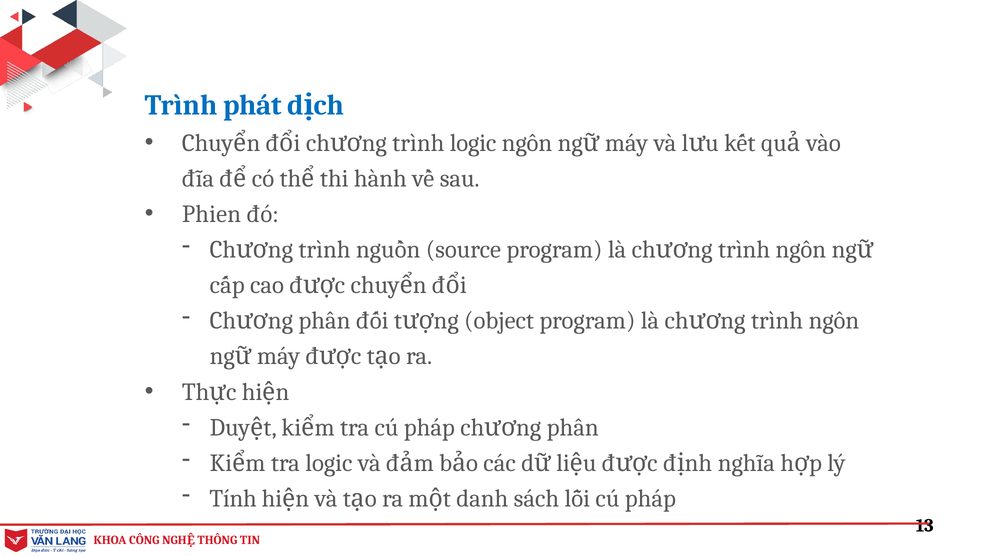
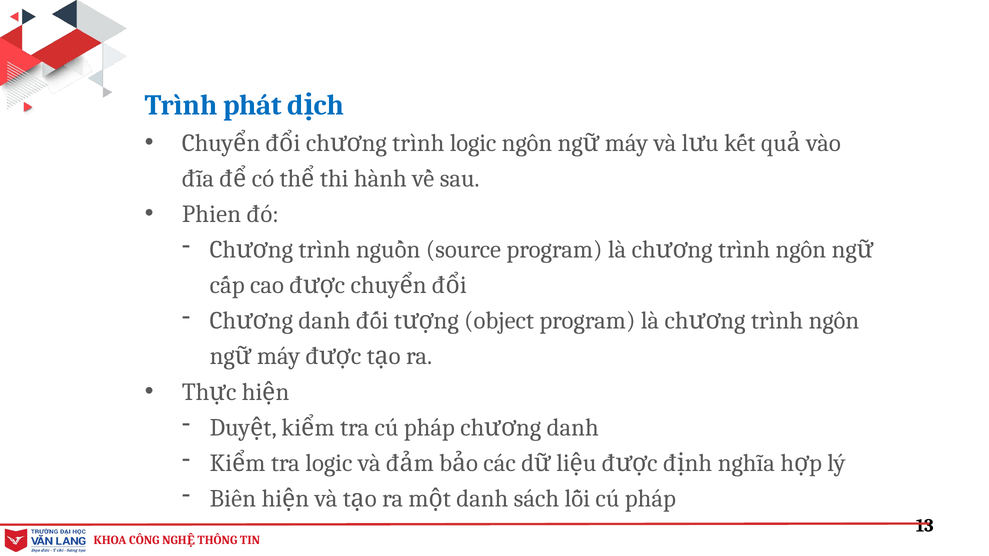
phân at (324, 321): phân -> danh
phân at (573, 428): phân -> danh
Tính: Tính -> Biến
